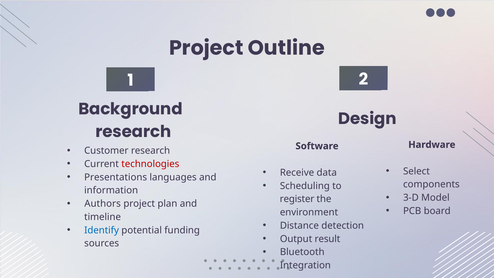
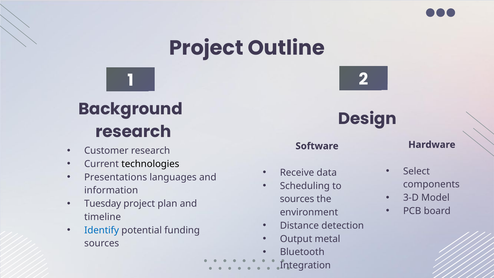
technologies colour: red -> black
register at (297, 199): register -> sources
Authors: Authors -> Tuesday
result: result -> metal
